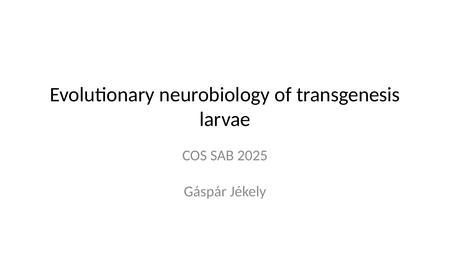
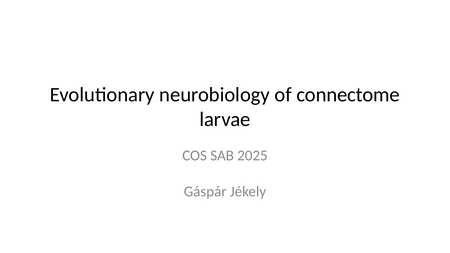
transgenesis: transgenesis -> connectome
